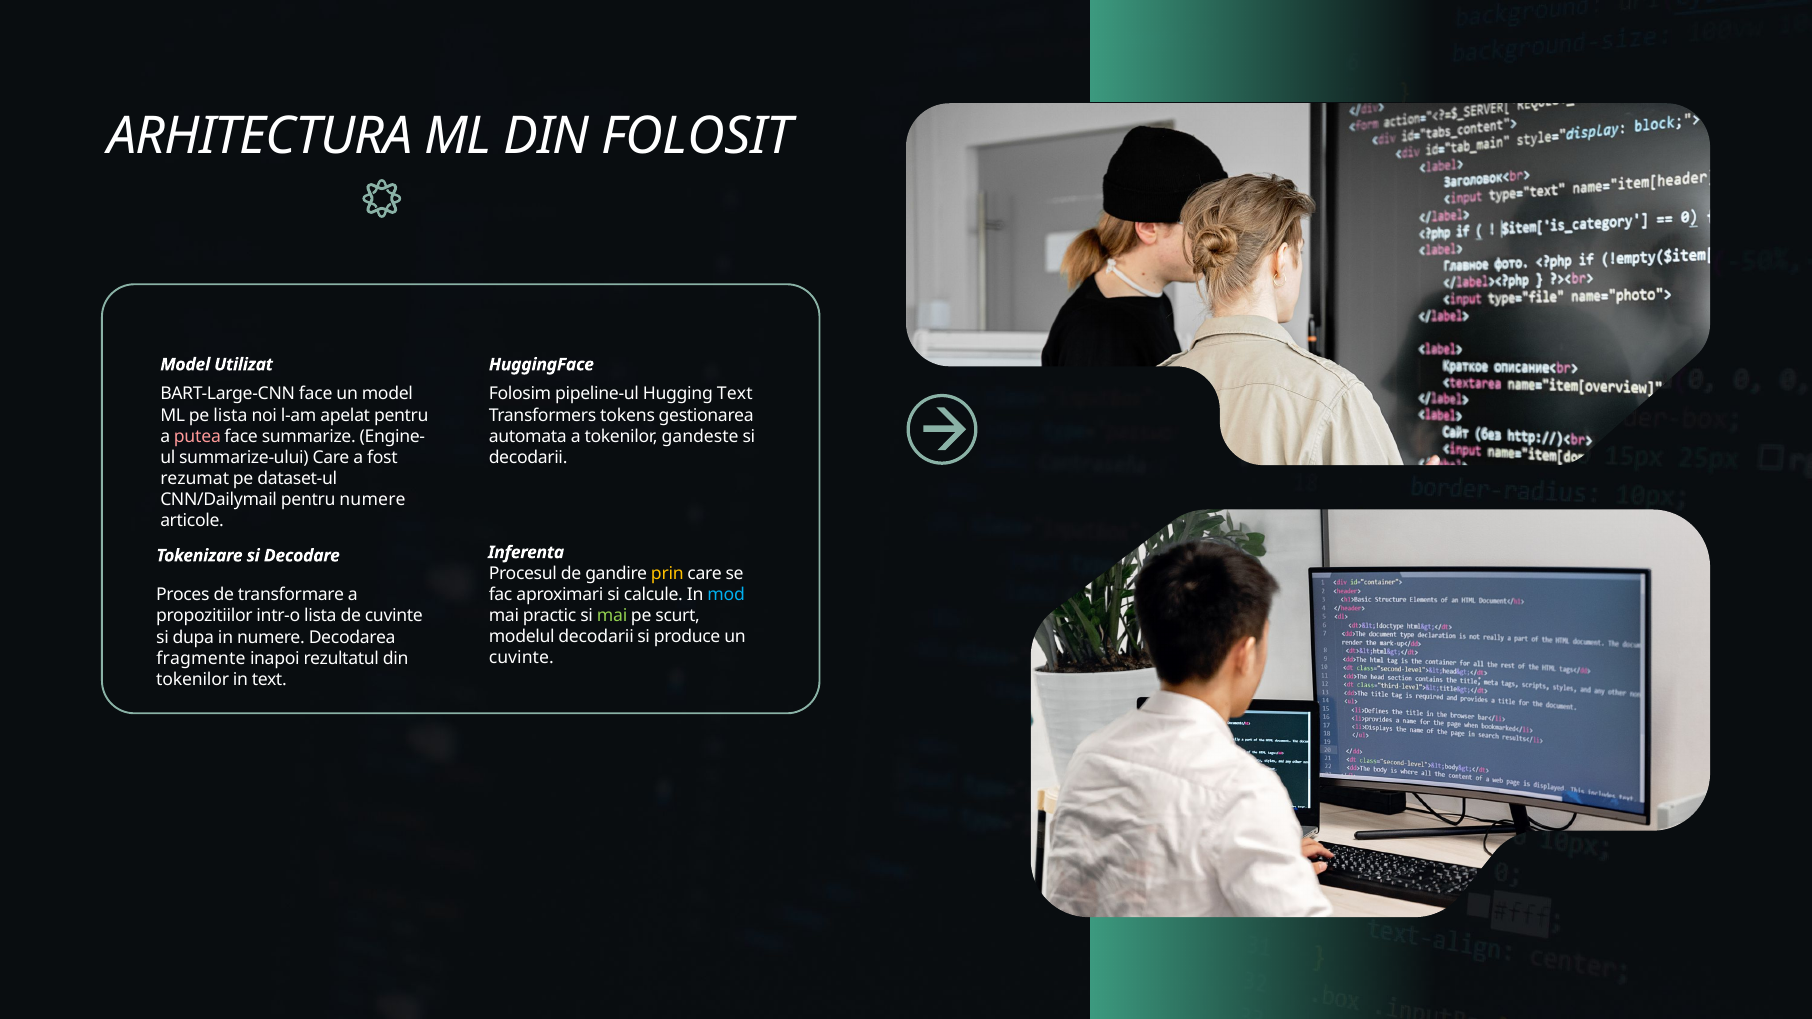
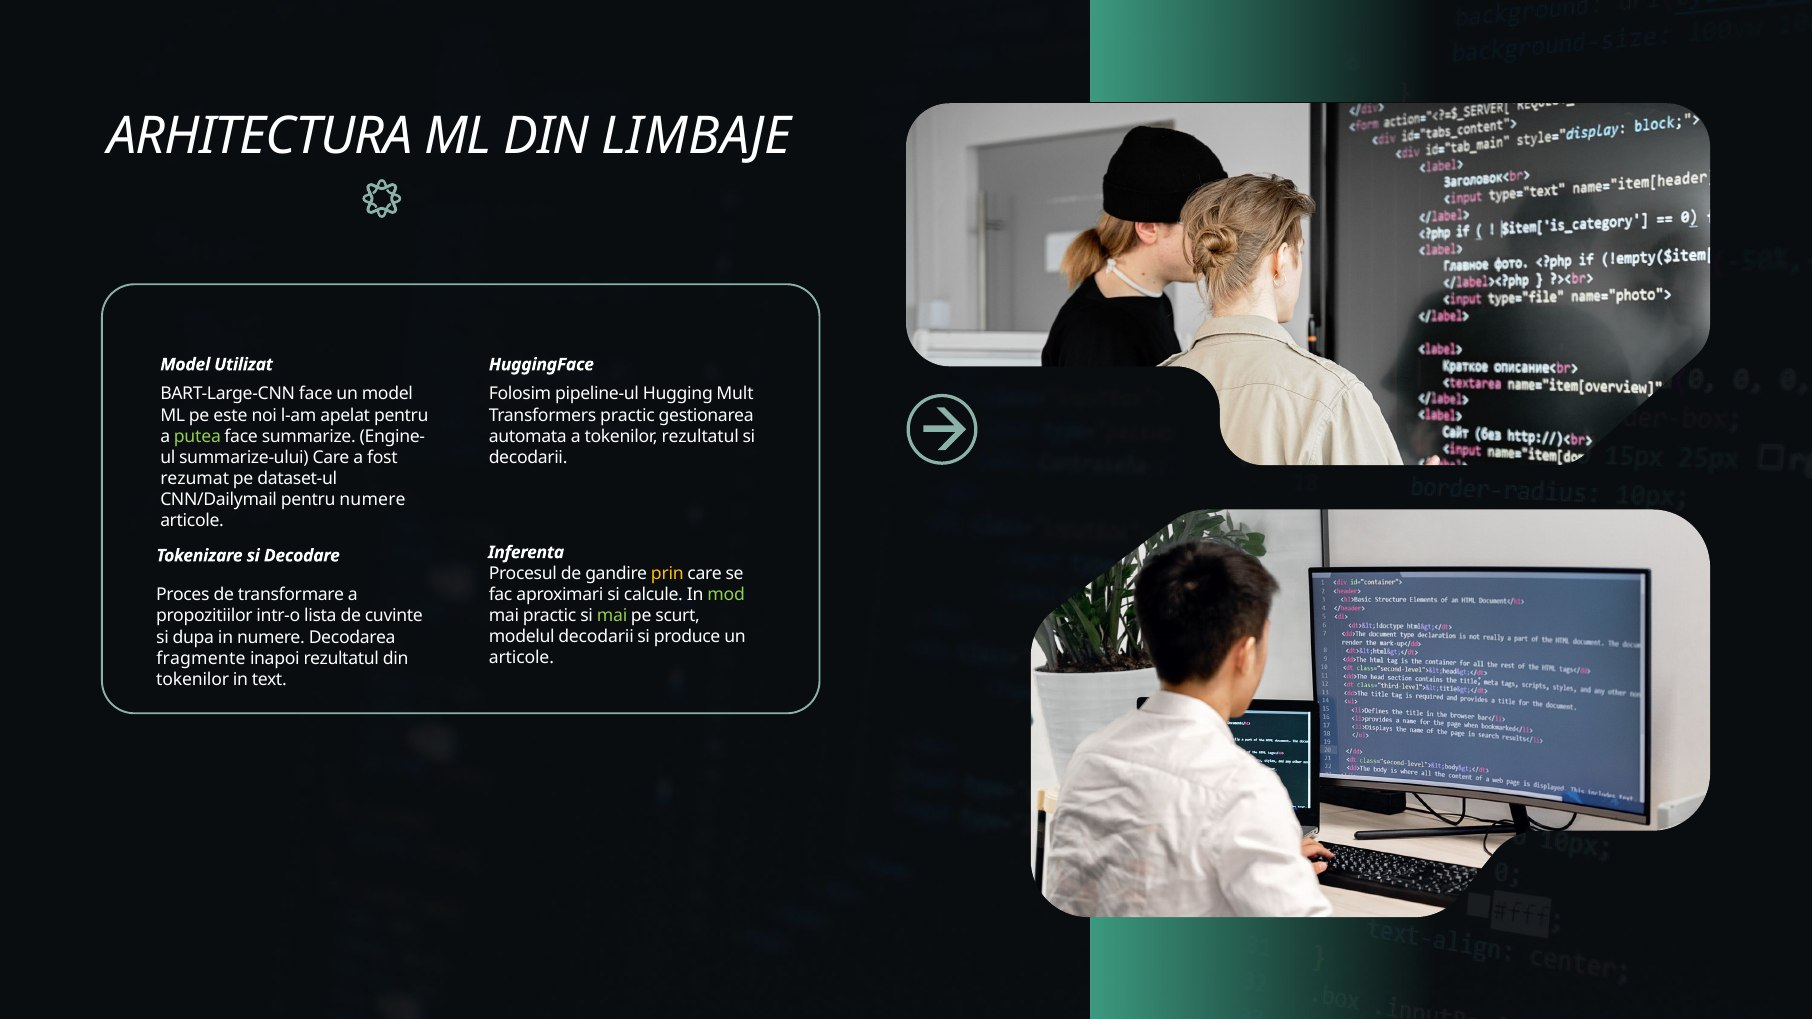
FOLOSIT: FOLOSIT -> LIMBAJE
Hugging Text: Text -> Mult
Transformers tokens: tokens -> practic
pe lista: lista -> este
putea colour: pink -> light green
tokenilor gandeste: gandeste -> rezultatul
mod colour: light blue -> light green
cuvinte at (521, 658): cuvinte -> articole
